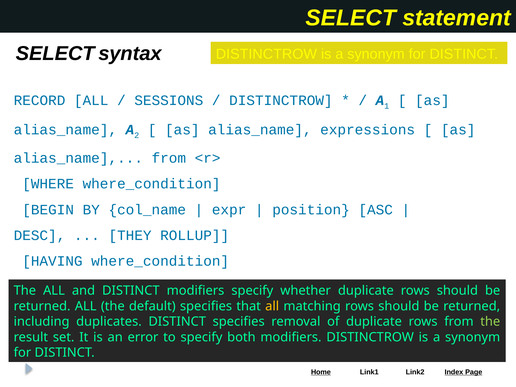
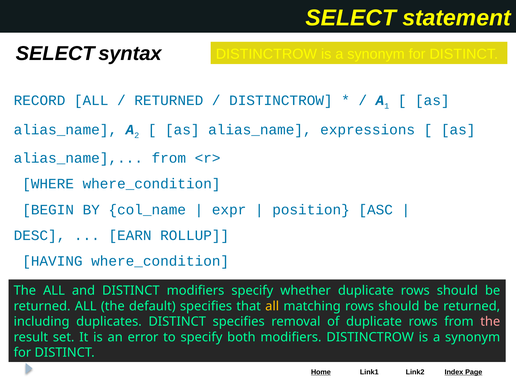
SESSIONS at (169, 101): SESSIONS -> RETURNED
THEY: THEY -> EARN
the at (490, 322) colour: light green -> pink
